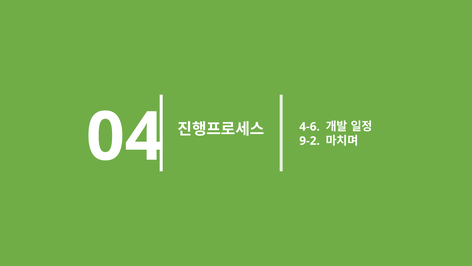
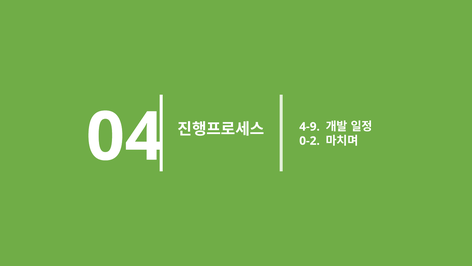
4-6: 4-6 -> 4-9
9-2: 9-2 -> 0-2
